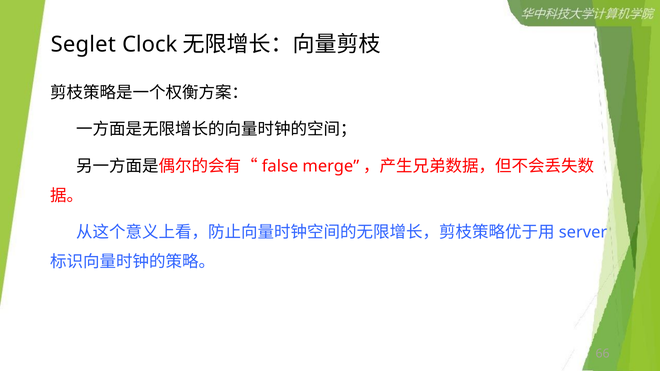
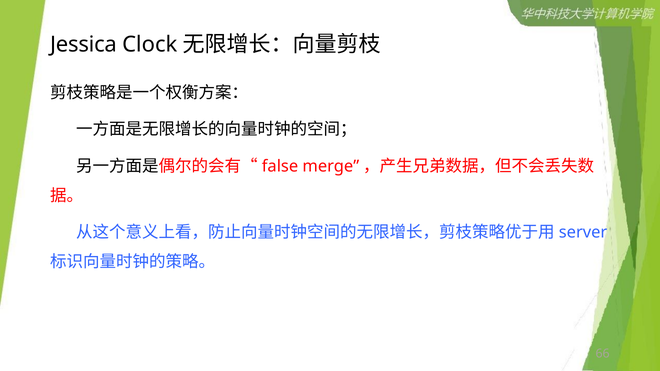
Seglet: Seglet -> Jessica
